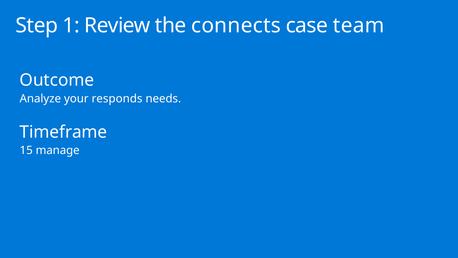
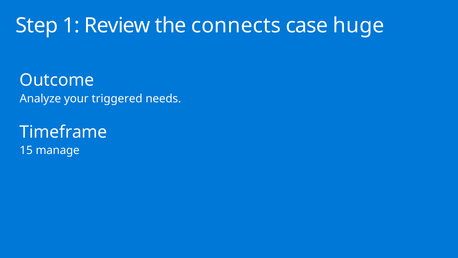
team: team -> huge
responds: responds -> triggered
